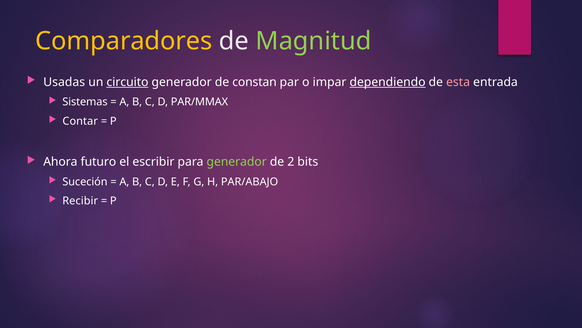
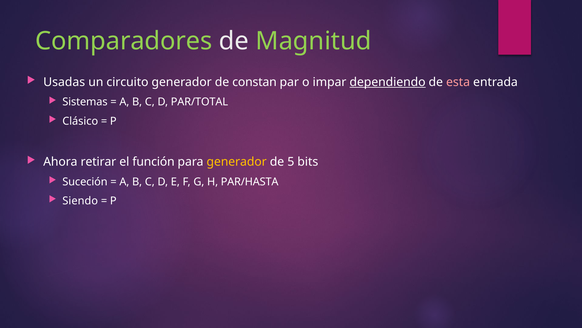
Comparadores colour: yellow -> light green
circuito underline: present -> none
PAR/MMAX: PAR/MMAX -> PAR/TOTAL
Contar: Contar -> Clásico
futuro: futuro -> retirar
escribir: escribir -> función
generador at (237, 162) colour: light green -> yellow
2: 2 -> 5
PAR/ABAJO: PAR/ABAJO -> PAR/HASTA
Recibir: Recibir -> Siendo
